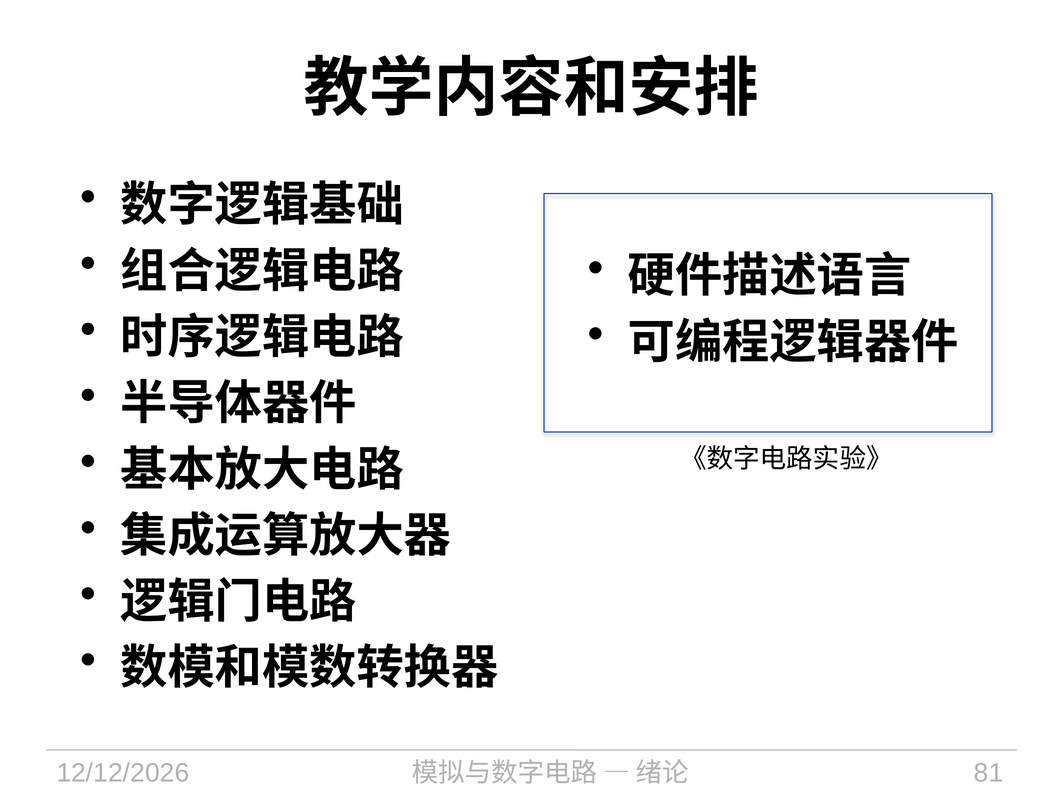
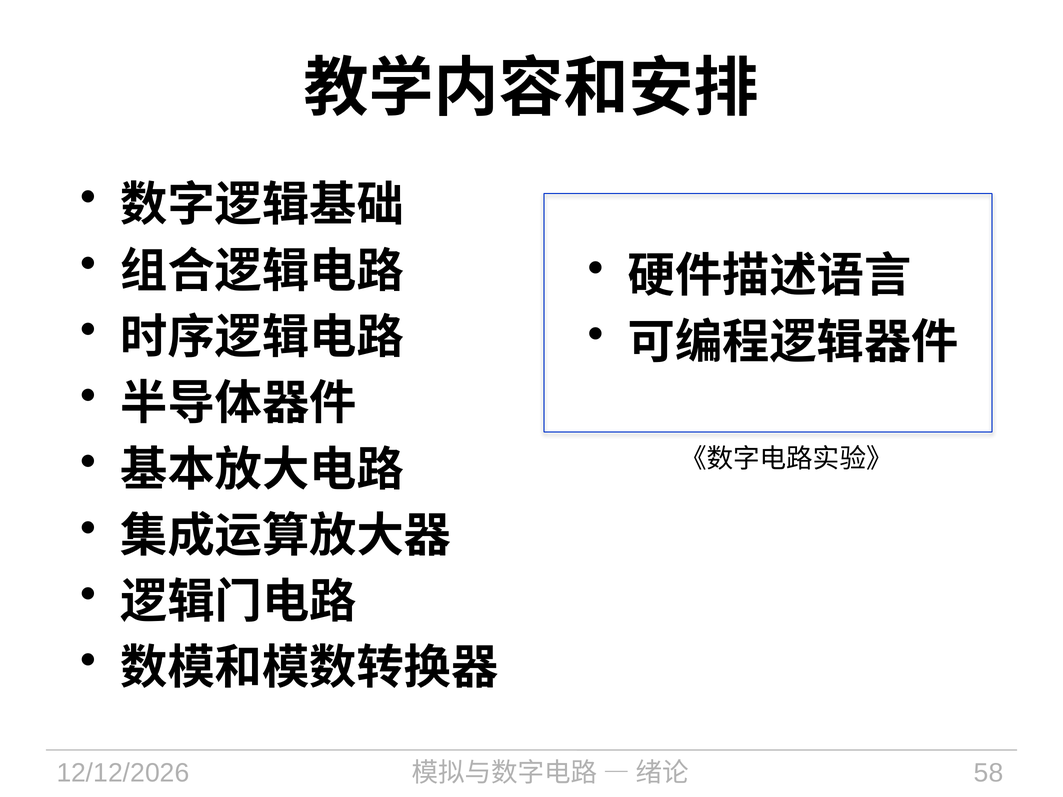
81: 81 -> 58
